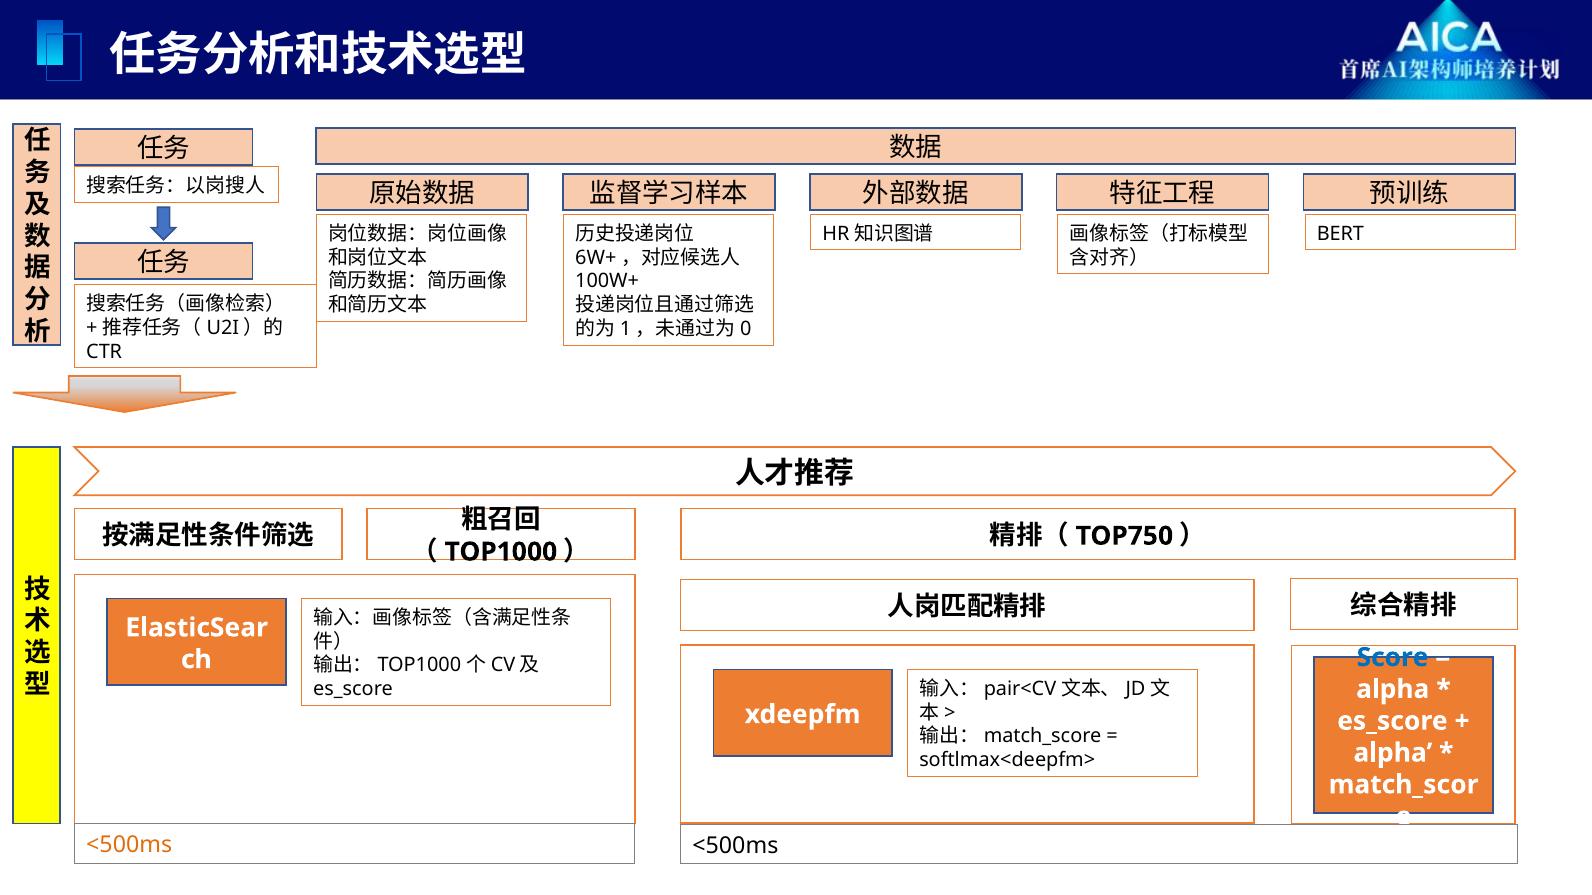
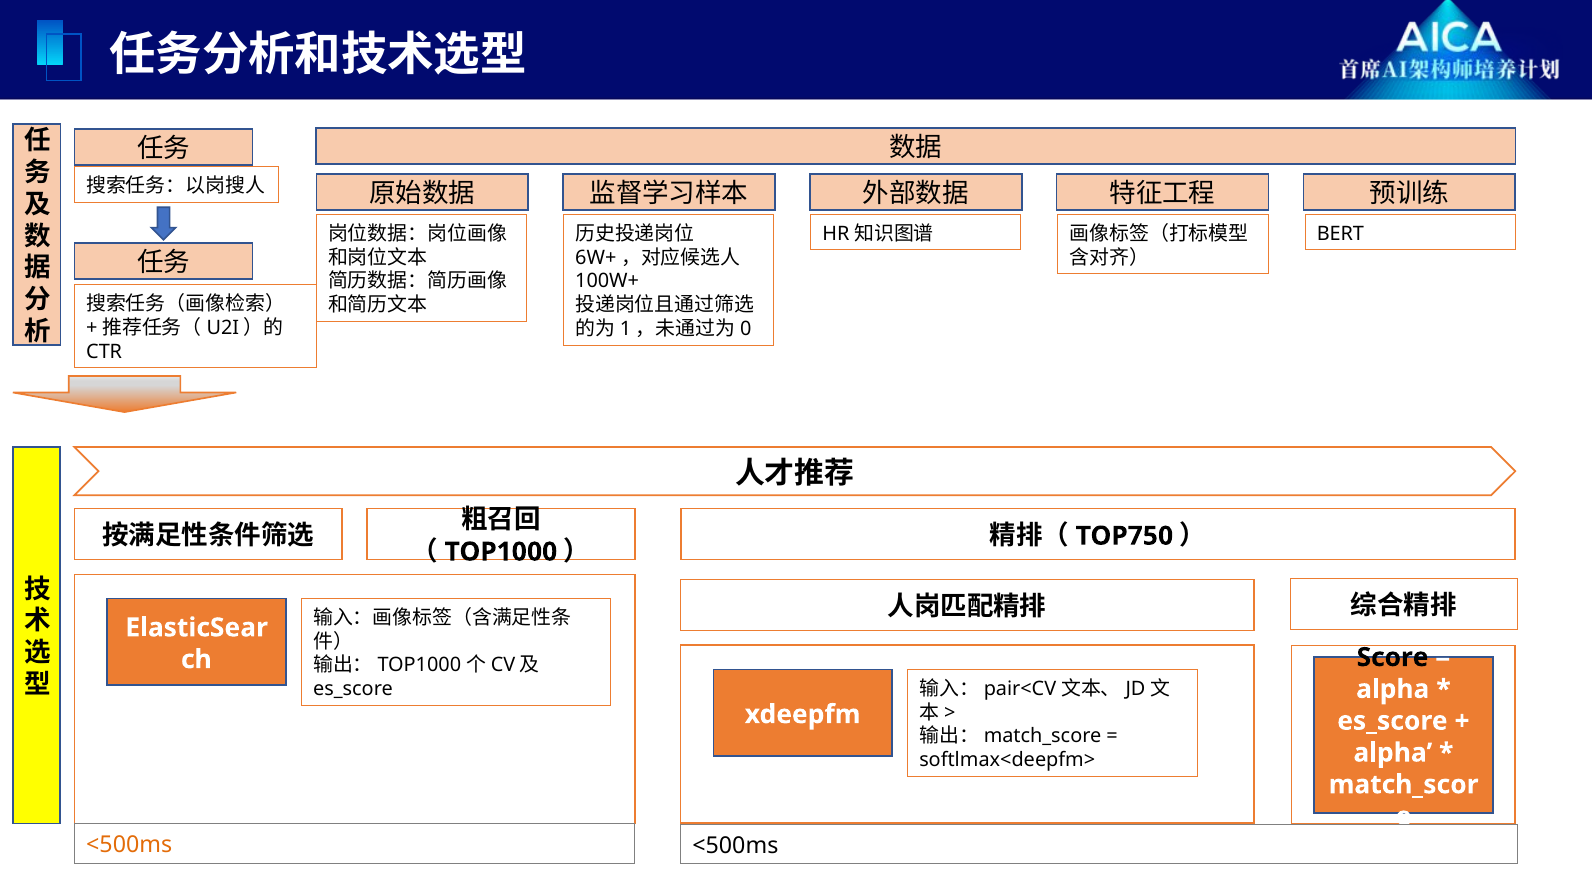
Score colour: blue -> black
